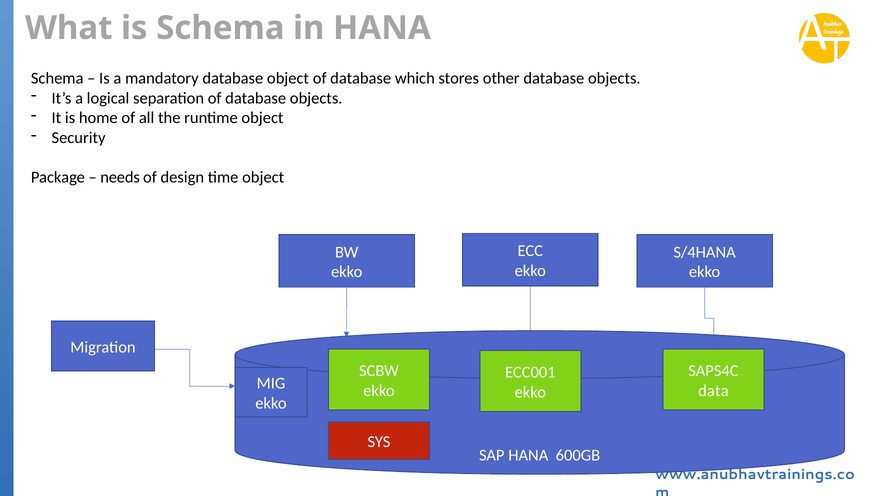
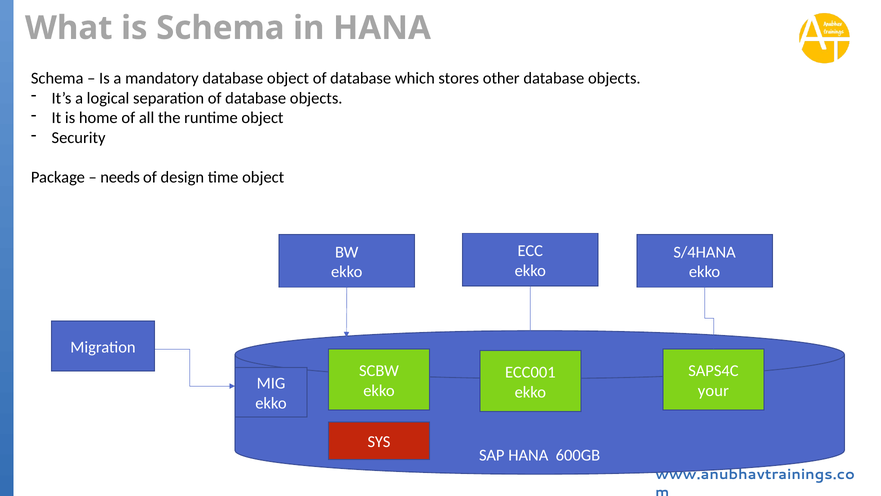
data: data -> your
